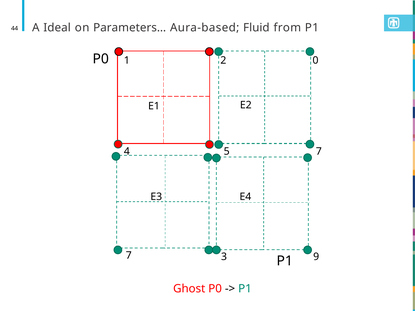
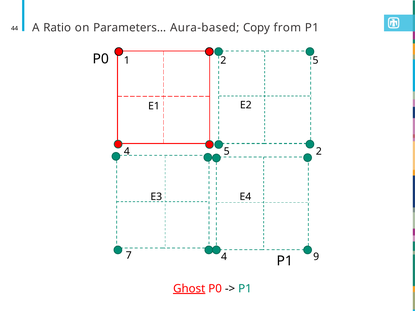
Ideal: Ideal -> Ratio
Fluid: Fluid -> Copy
2 0: 0 -> 5
5 7: 7 -> 2
7 3: 3 -> 4
Ghost underline: none -> present
